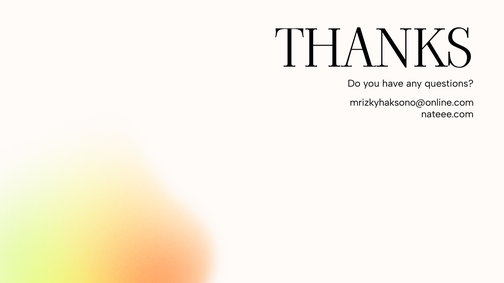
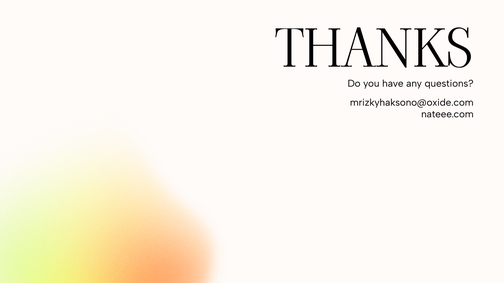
mrizkyhaksono@online.com: mrizkyhaksono@online.com -> mrizkyhaksono@oxide.com
